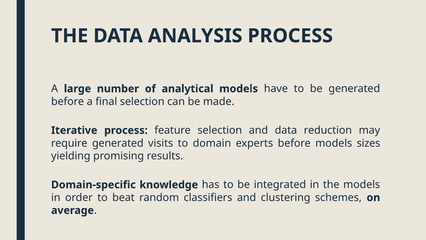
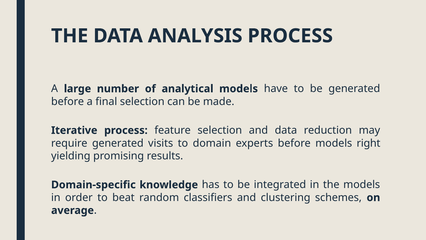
sizes: sizes -> right
